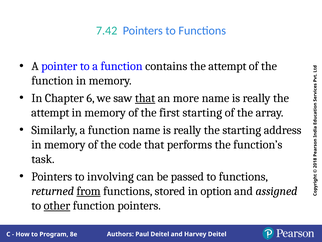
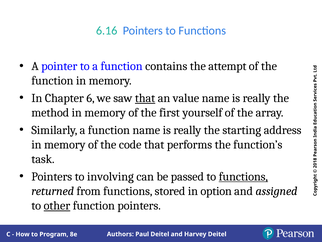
7.42: 7.42 -> 6.16
more: more -> value
attempt at (50, 112): attempt -> method
first starting: starting -> yourself
functions at (243, 176) underline: none -> present
from underline: present -> none
